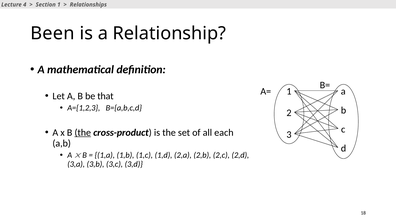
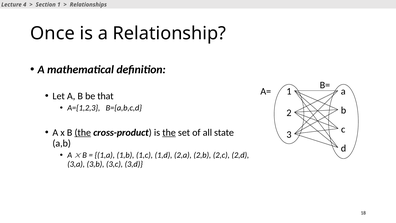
Been: Been -> Once
the at (169, 132) underline: none -> present
each: each -> state
